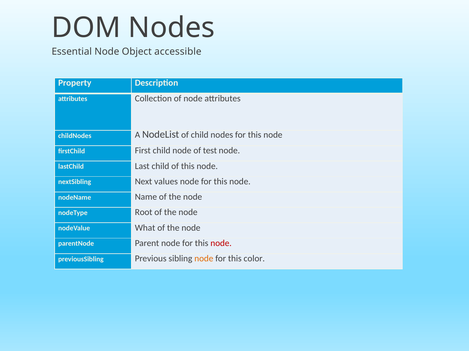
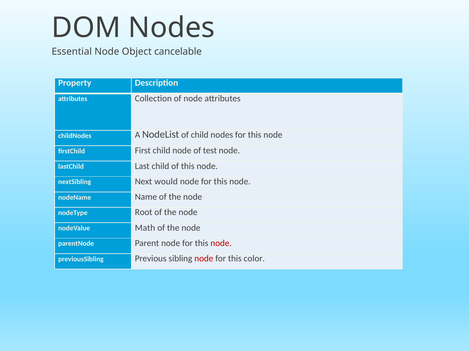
accessible: accessible -> cancelable
values: values -> would
What: What -> Math
node at (204, 259) colour: orange -> red
